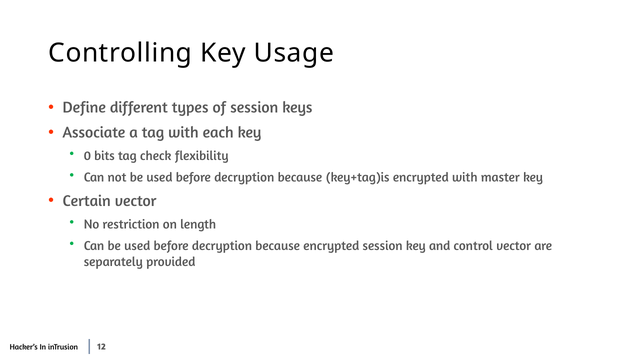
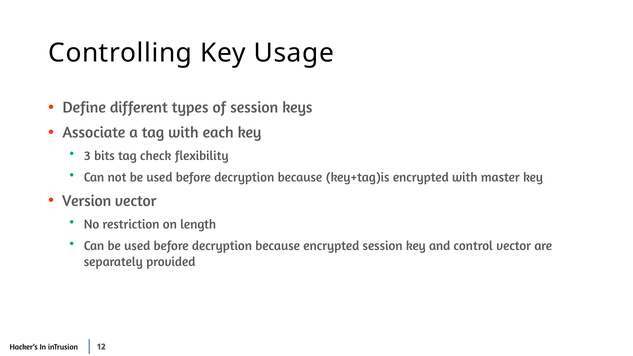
0: 0 -> 3
Certain: Certain -> Version
